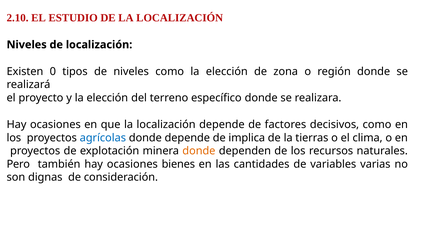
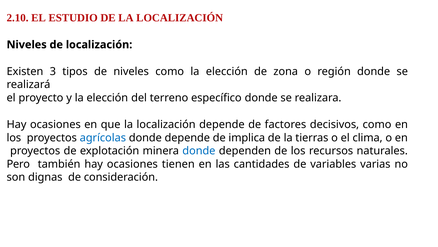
0: 0 -> 3
donde at (199, 151) colour: orange -> blue
bienes: bienes -> tienen
